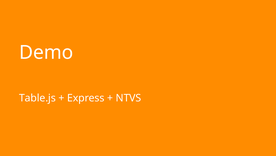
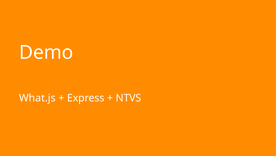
Table.js: Table.js -> What.js
